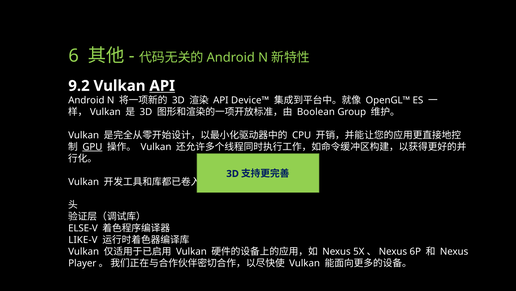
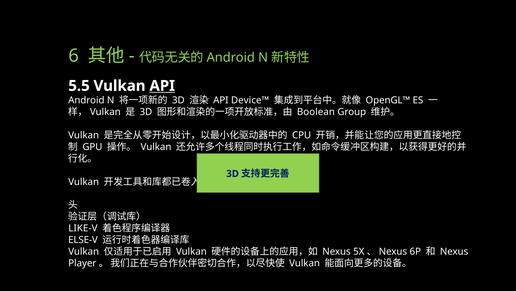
9.2: 9.2 -> 5.5
GPU underline: present -> none
ELSE-V: ELSE-V -> LIKE-V
LIKE-V: LIKE-V -> ELSE-V
